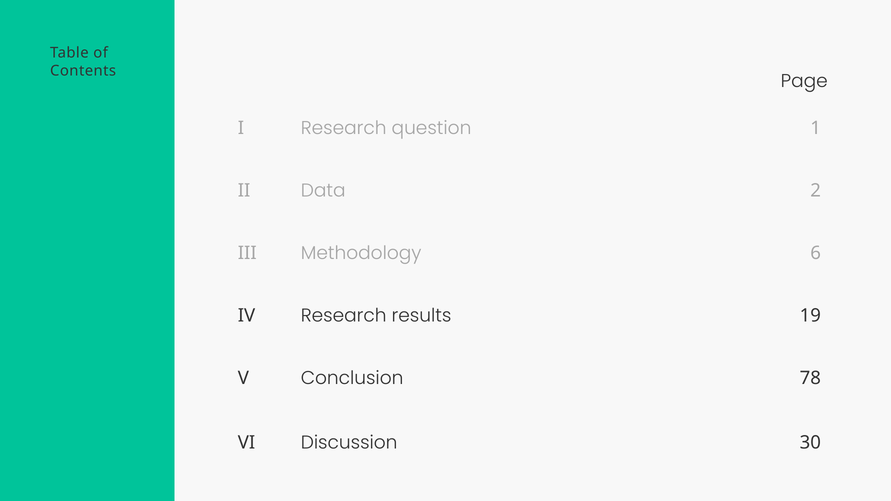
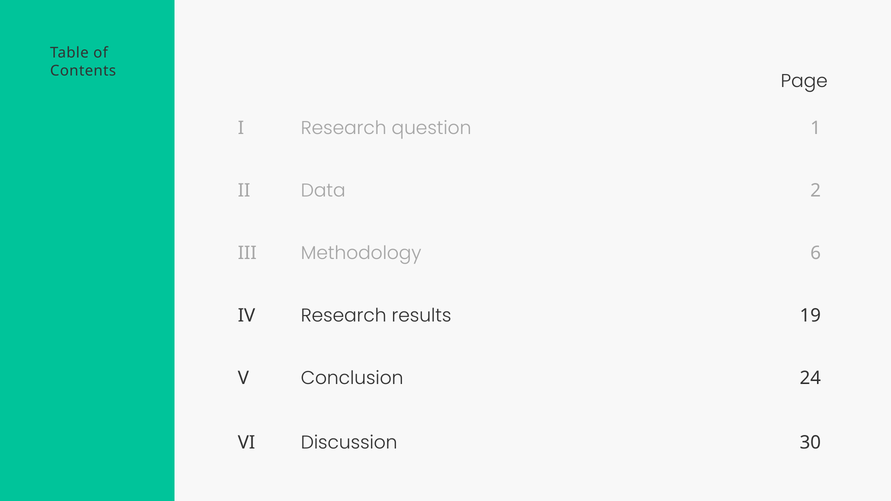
78: 78 -> 24
